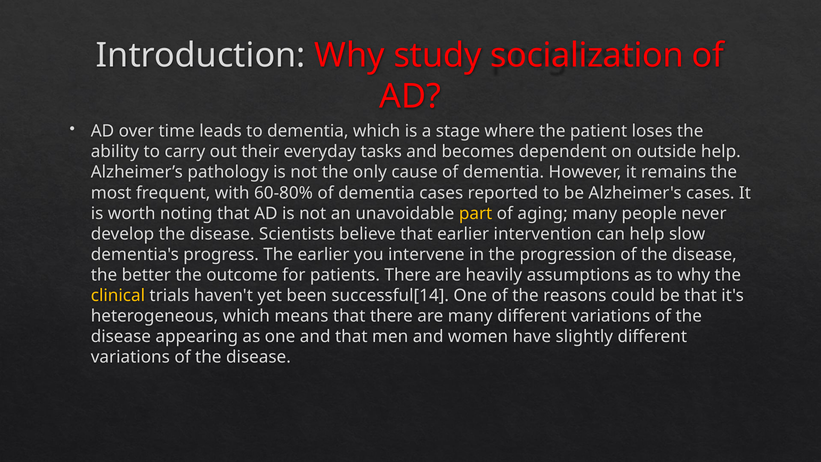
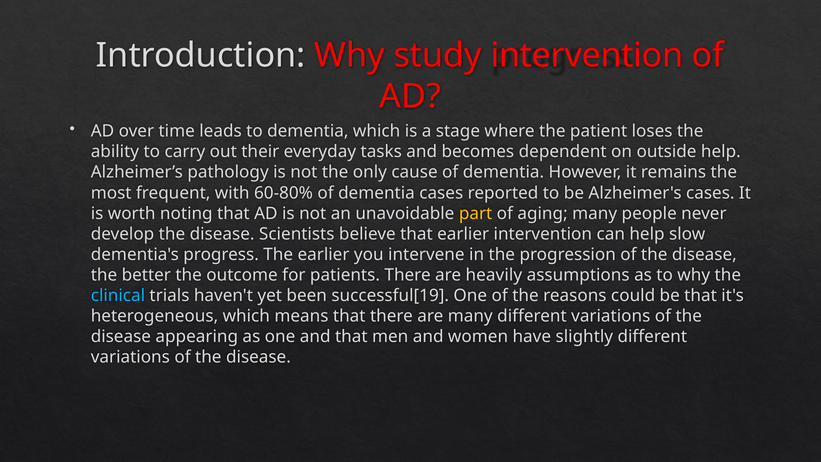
study socialization: socialization -> intervention
clinical colour: yellow -> light blue
successful[14: successful[14 -> successful[19
